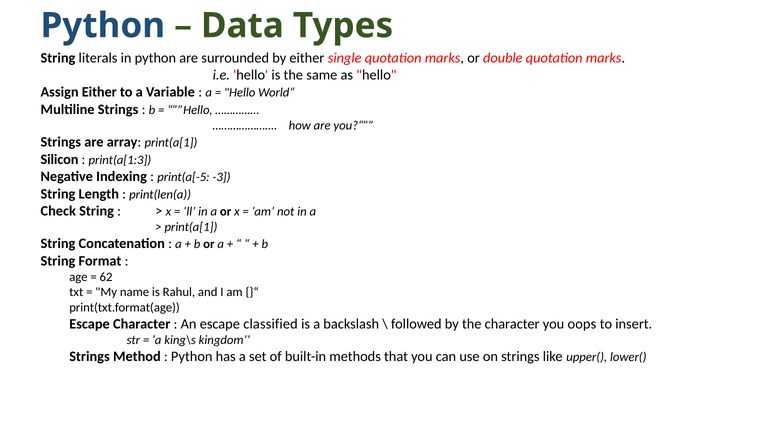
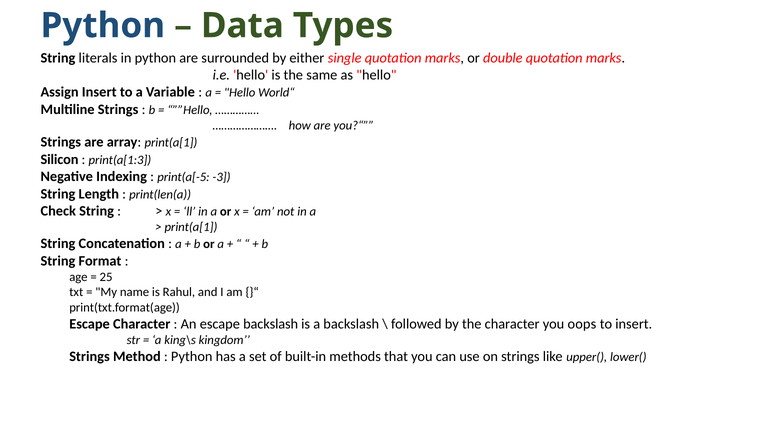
Assign Either: Either -> Insert
62: 62 -> 25
escape classified: classified -> backslash
